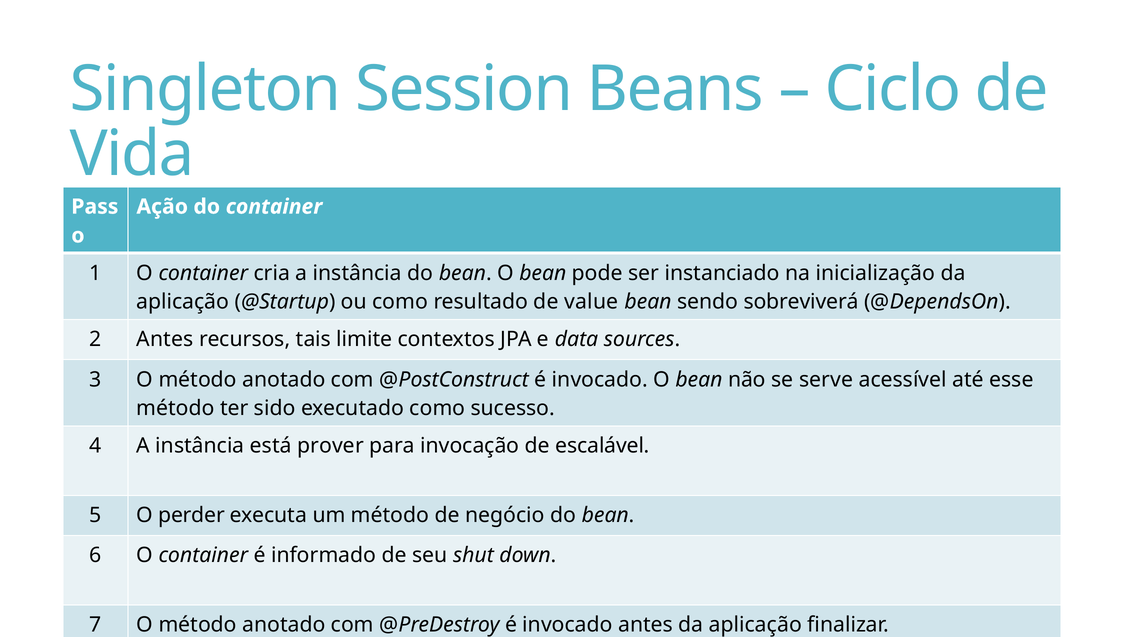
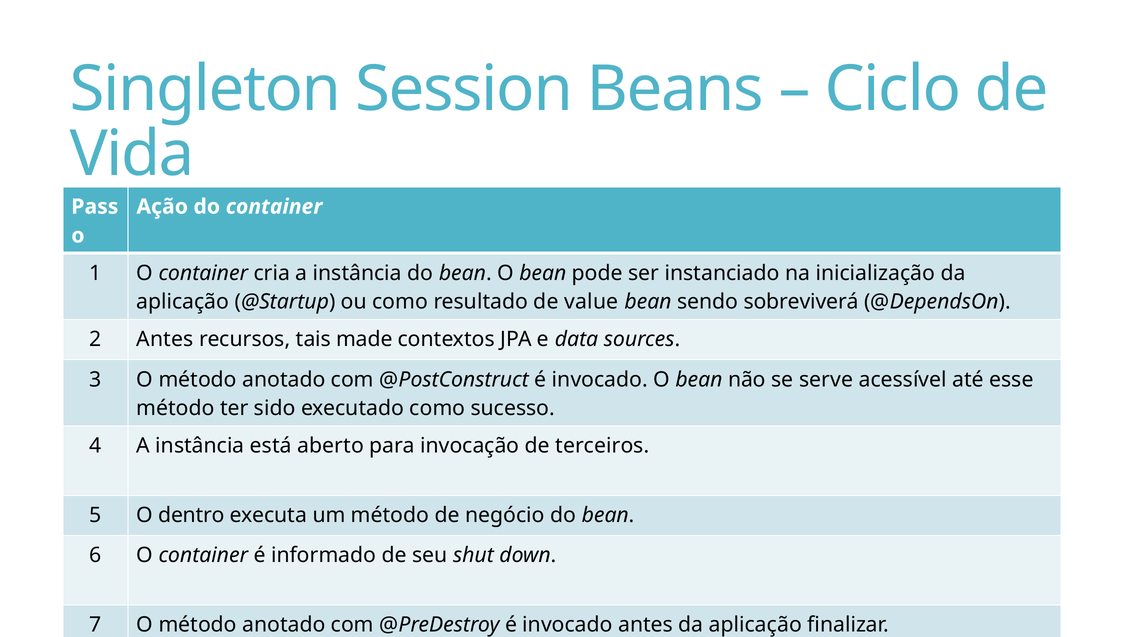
limite: limite -> made
prover: prover -> aberto
escalável: escalável -> terceiros
perder: perder -> dentro
